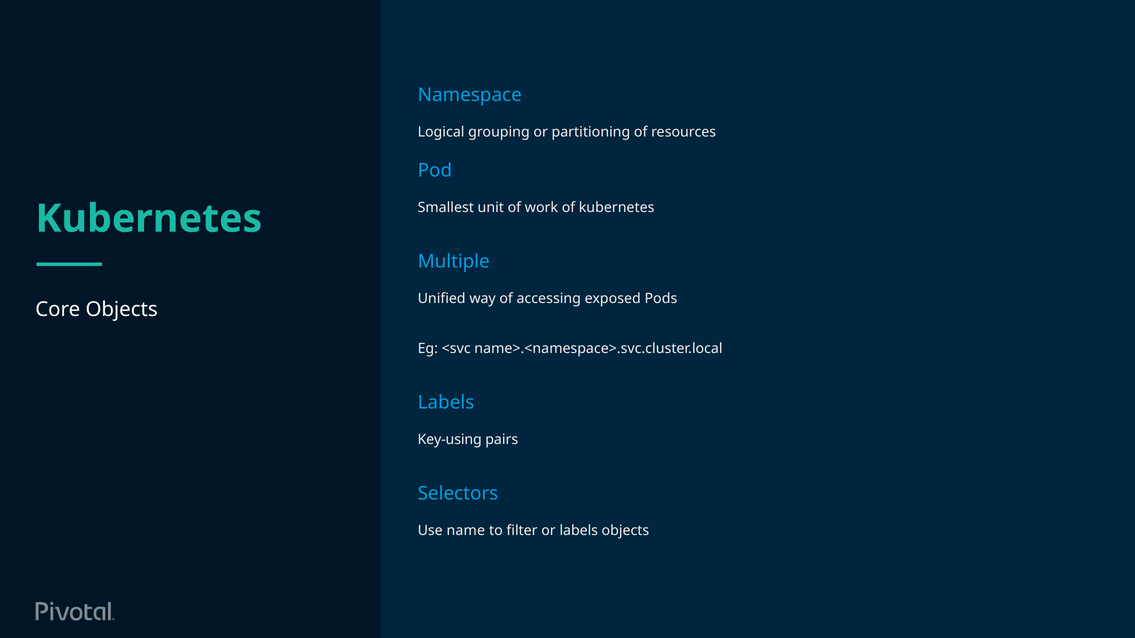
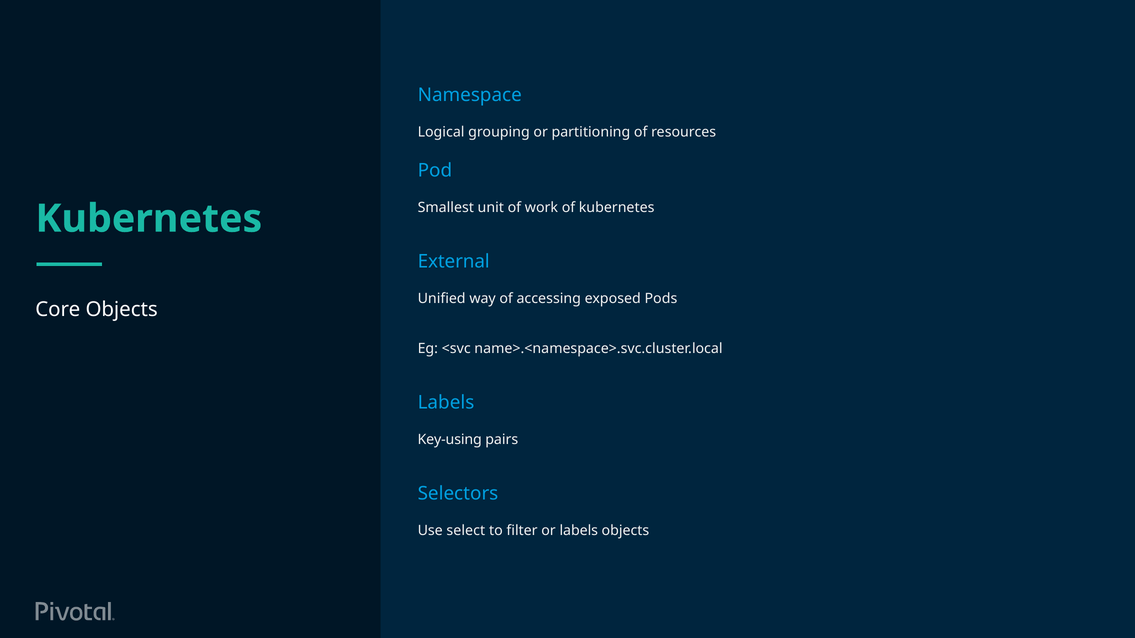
Multiple: Multiple -> External
name: name -> select
